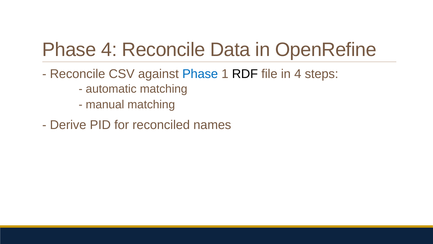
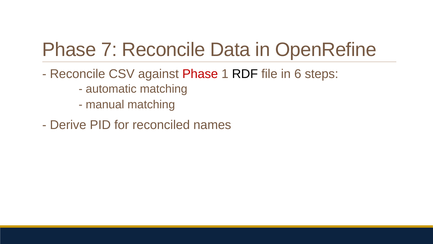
Phase 4: 4 -> 7
Phase at (200, 74) colour: blue -> red
in 4: 4 -> 6
